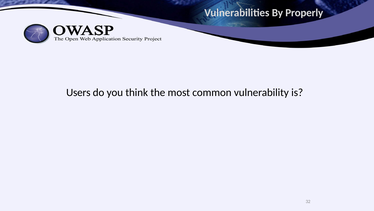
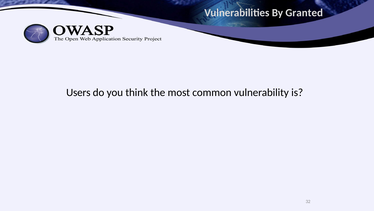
Properly: Properly -> Granted
